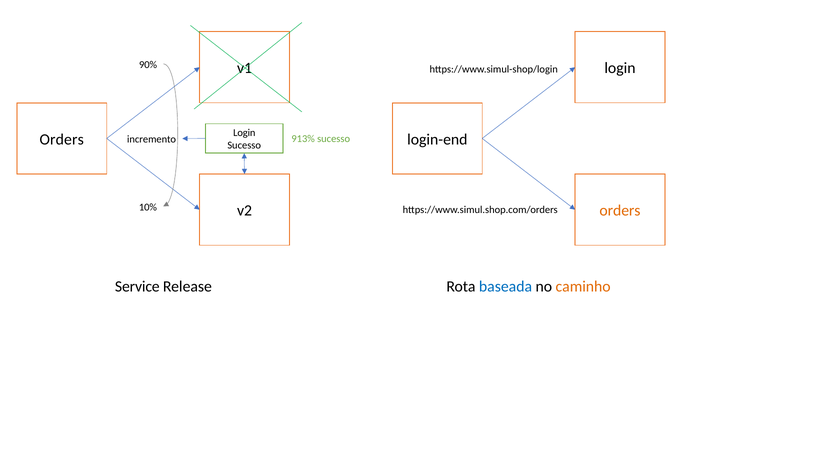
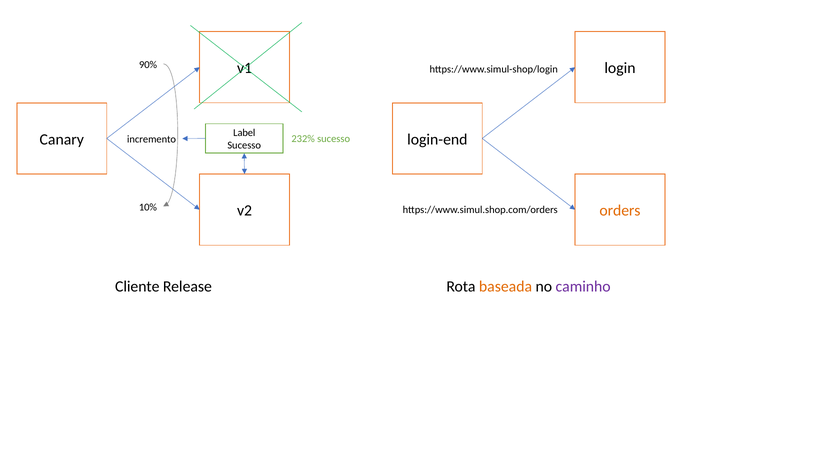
Login at (244, 133): Login -> Label
Orders at (62, 140): Orders -> Canary
913%: 913% -> 232%
Service: Service -> Cliente
baseada colour: blue -> orange
caminho colour: orange -> purple
